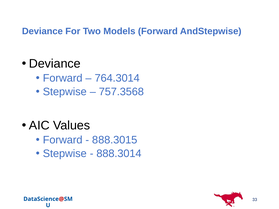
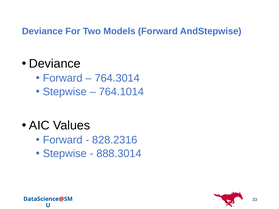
757.3568: 757.3568 -> 764.1014
888.3015: 888.3015 -> 828.2316
